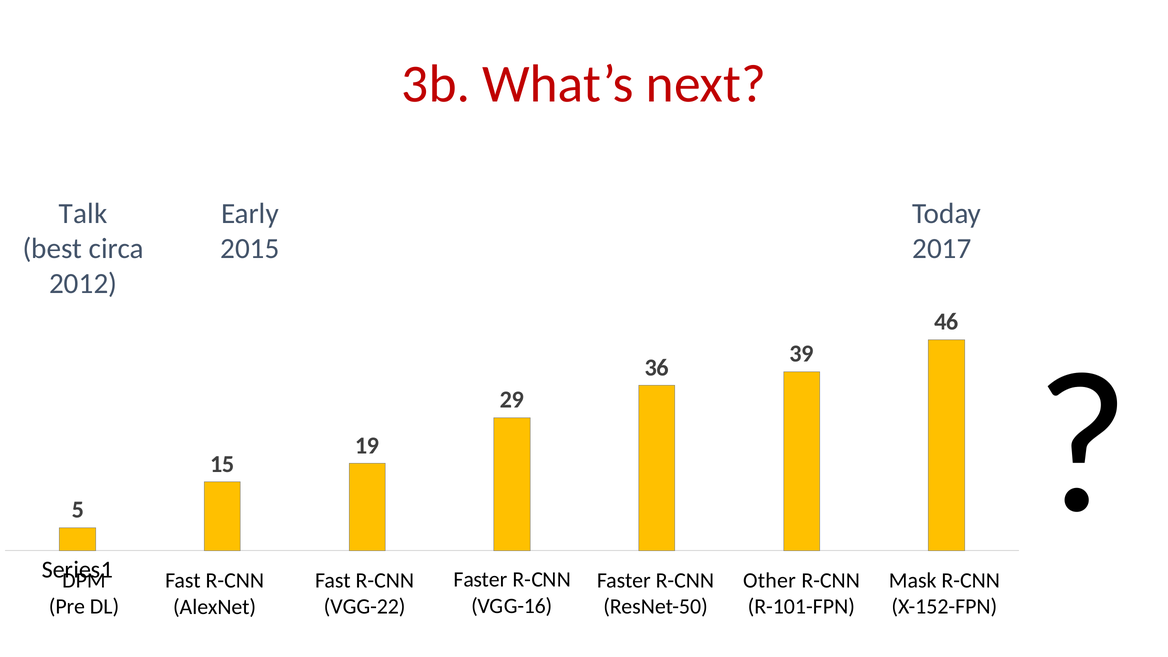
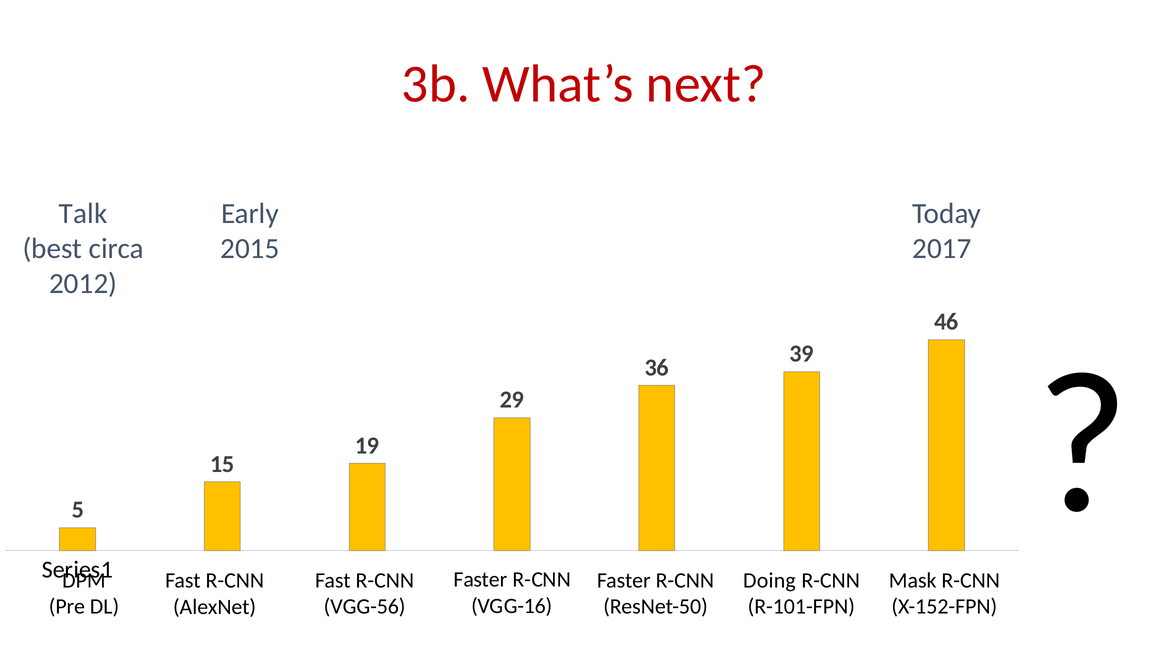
Other: Other -> Doing
VGG-22: VGG-22 -> VGG-56
